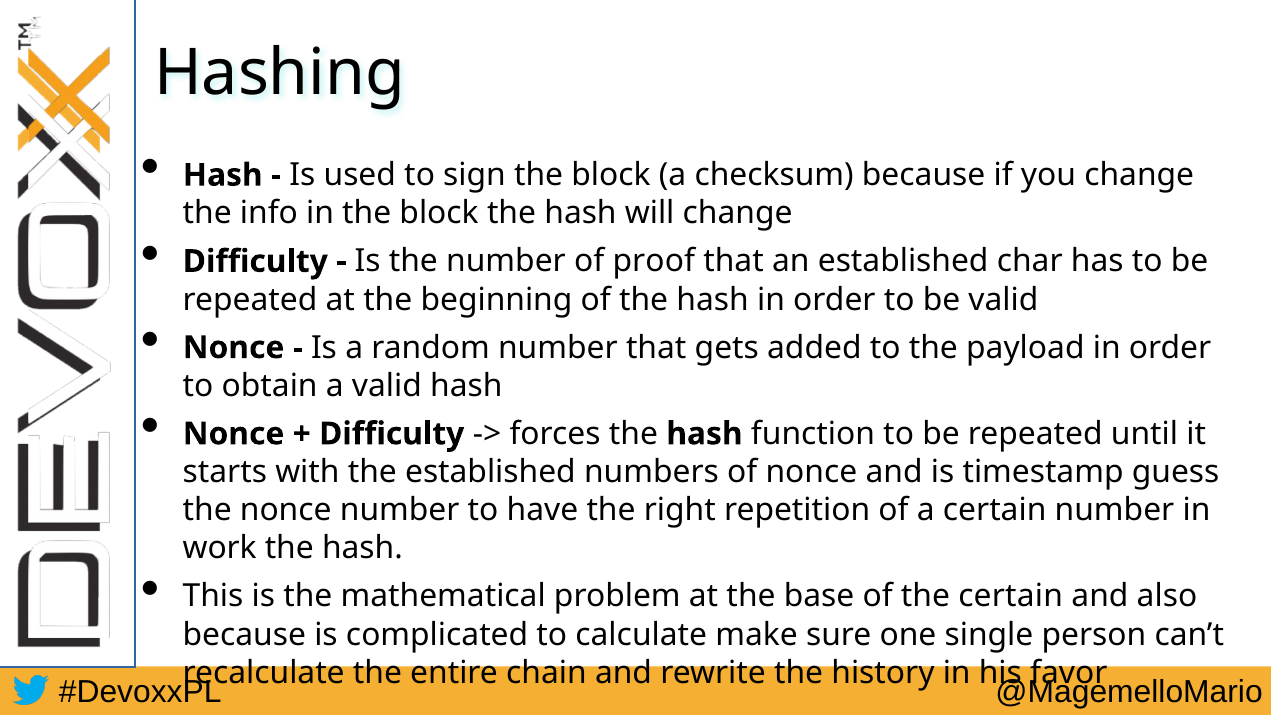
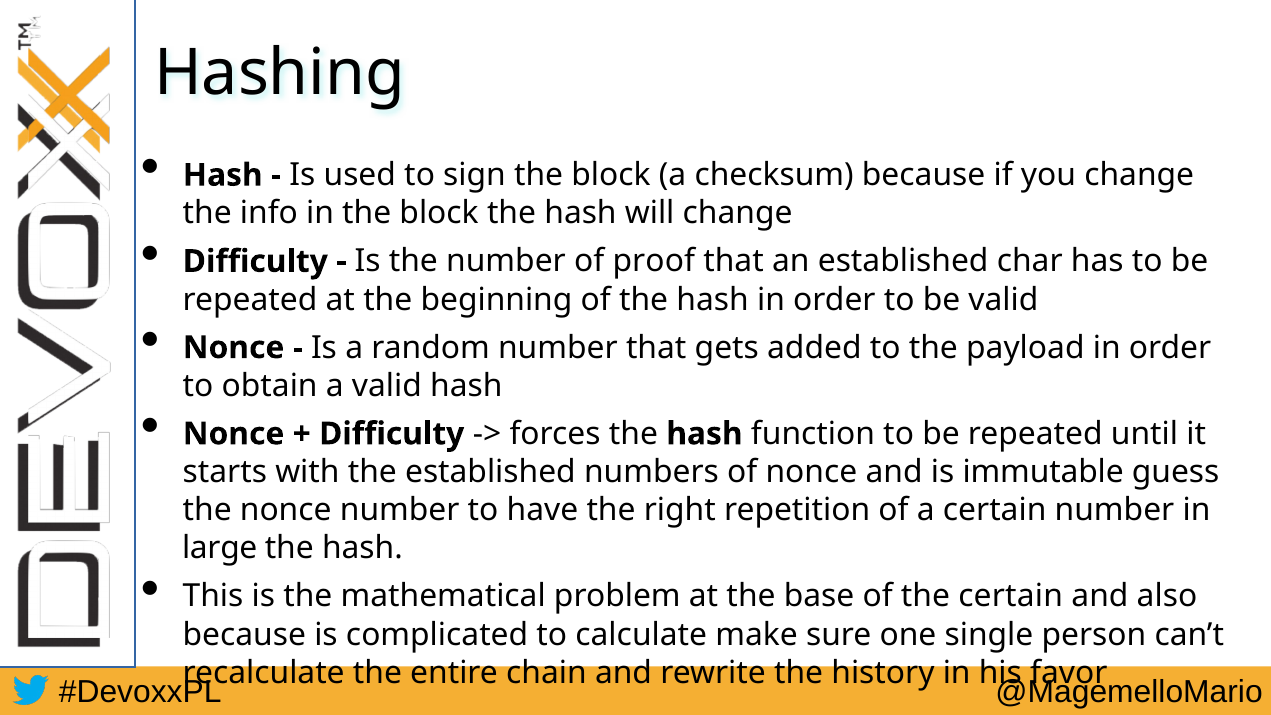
timestamp: timestamp -> immutable
work: work -> large
